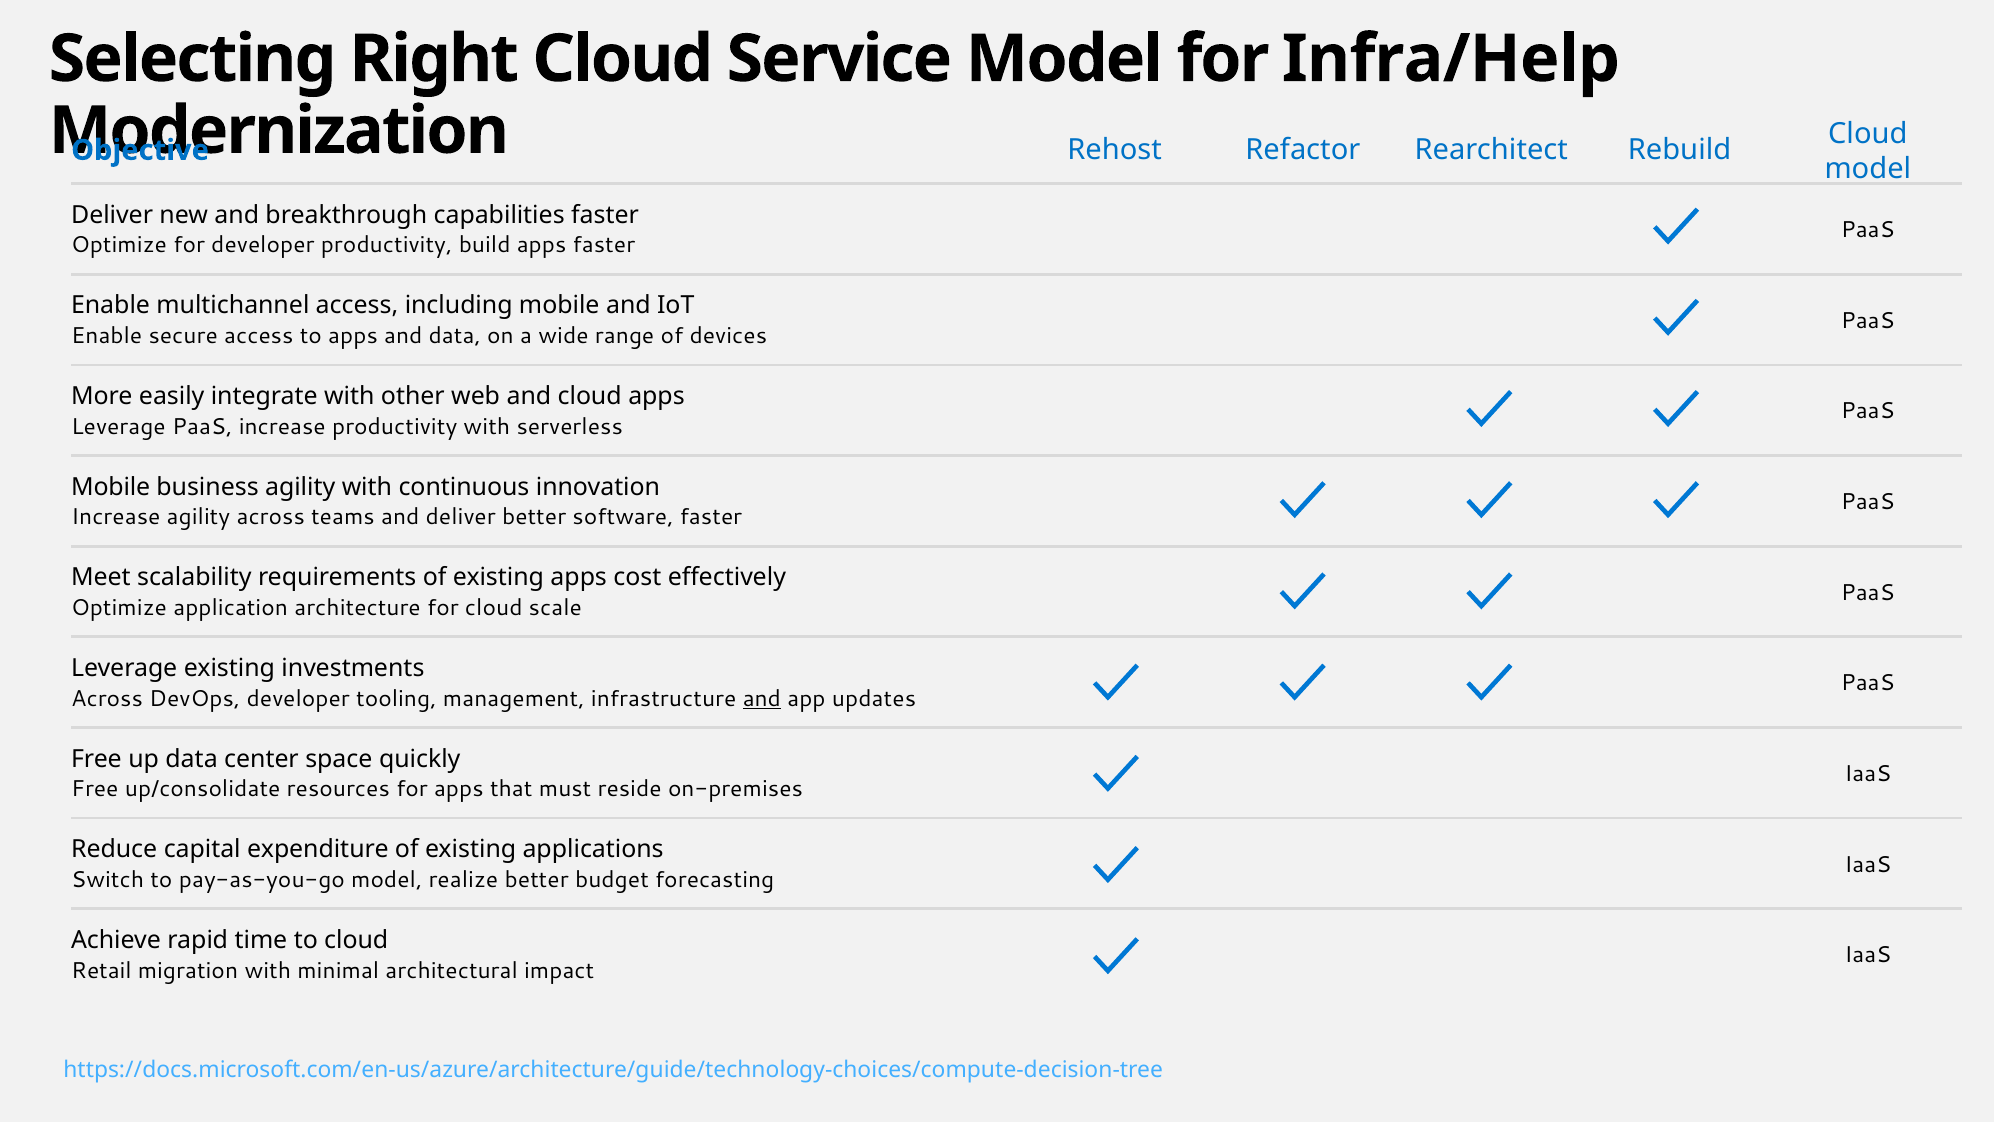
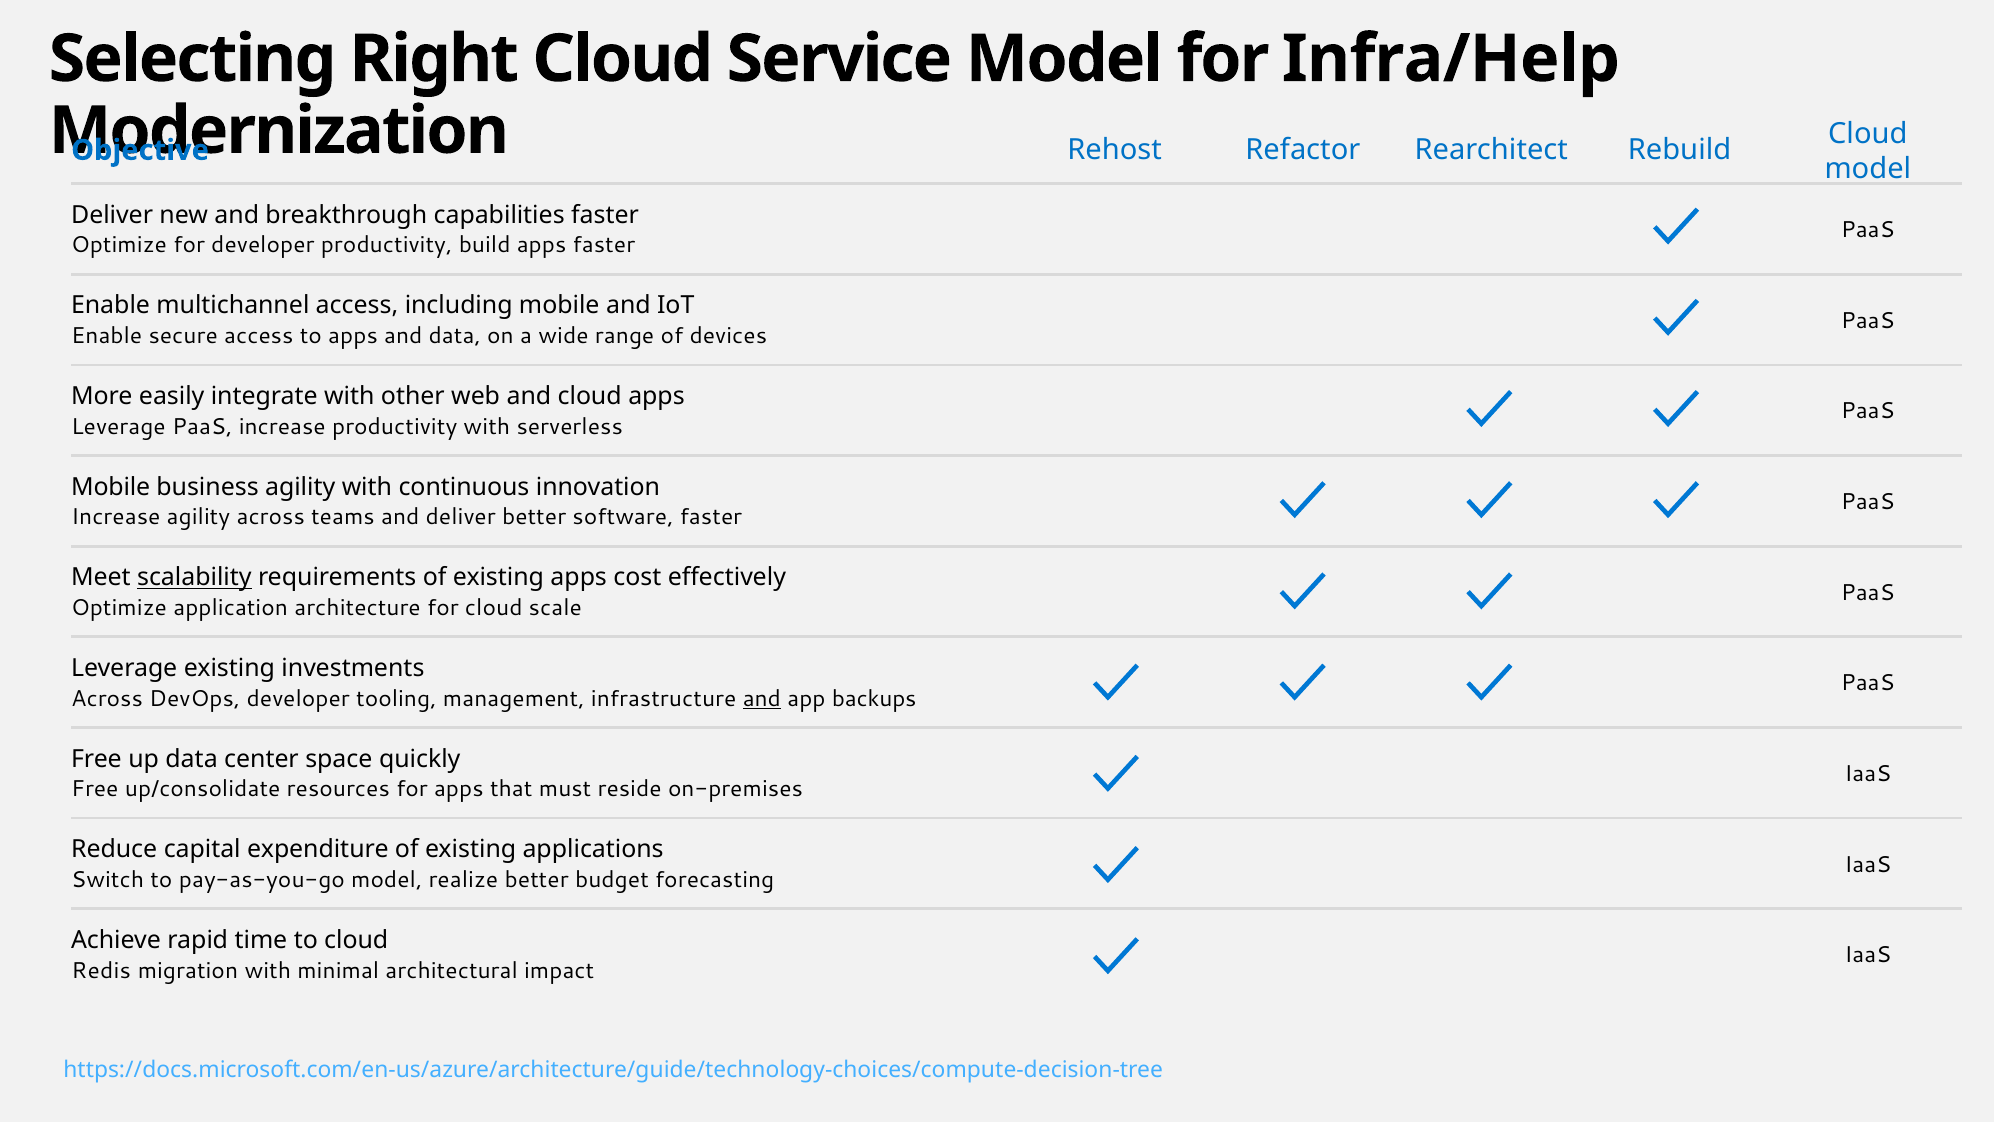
scalability underline: none -> present
updates: updates -> backups
Retail: Retail -> Redis
